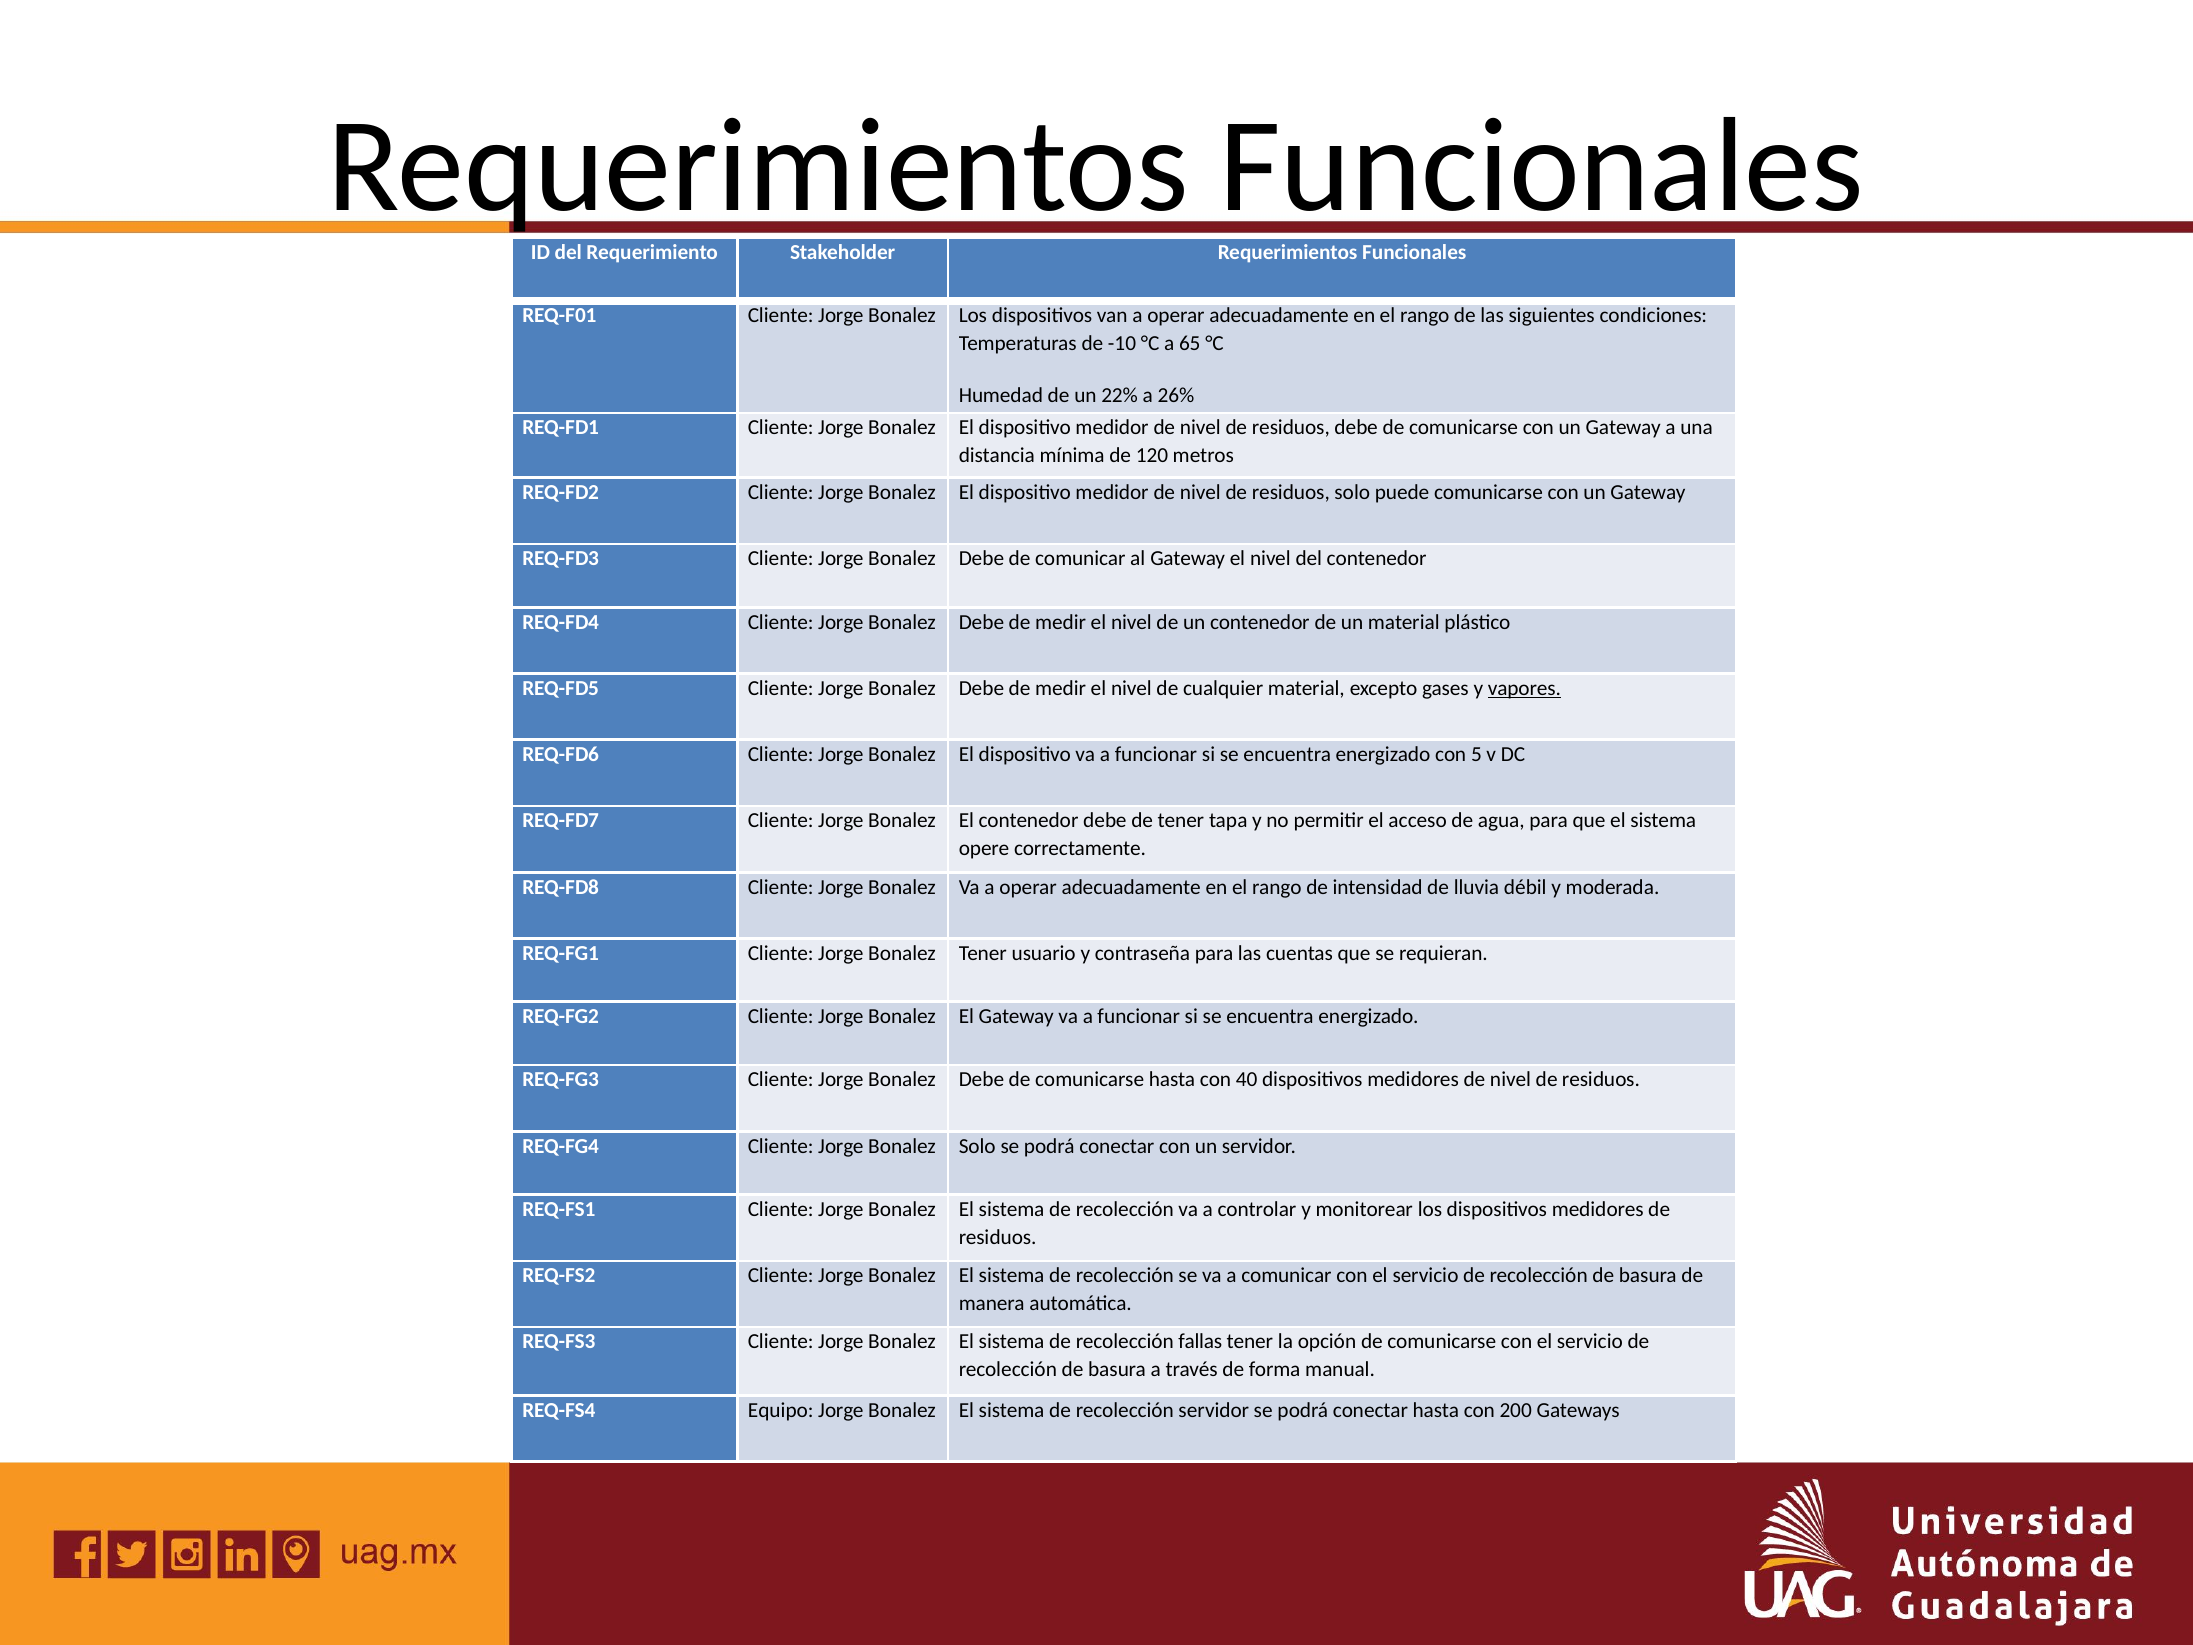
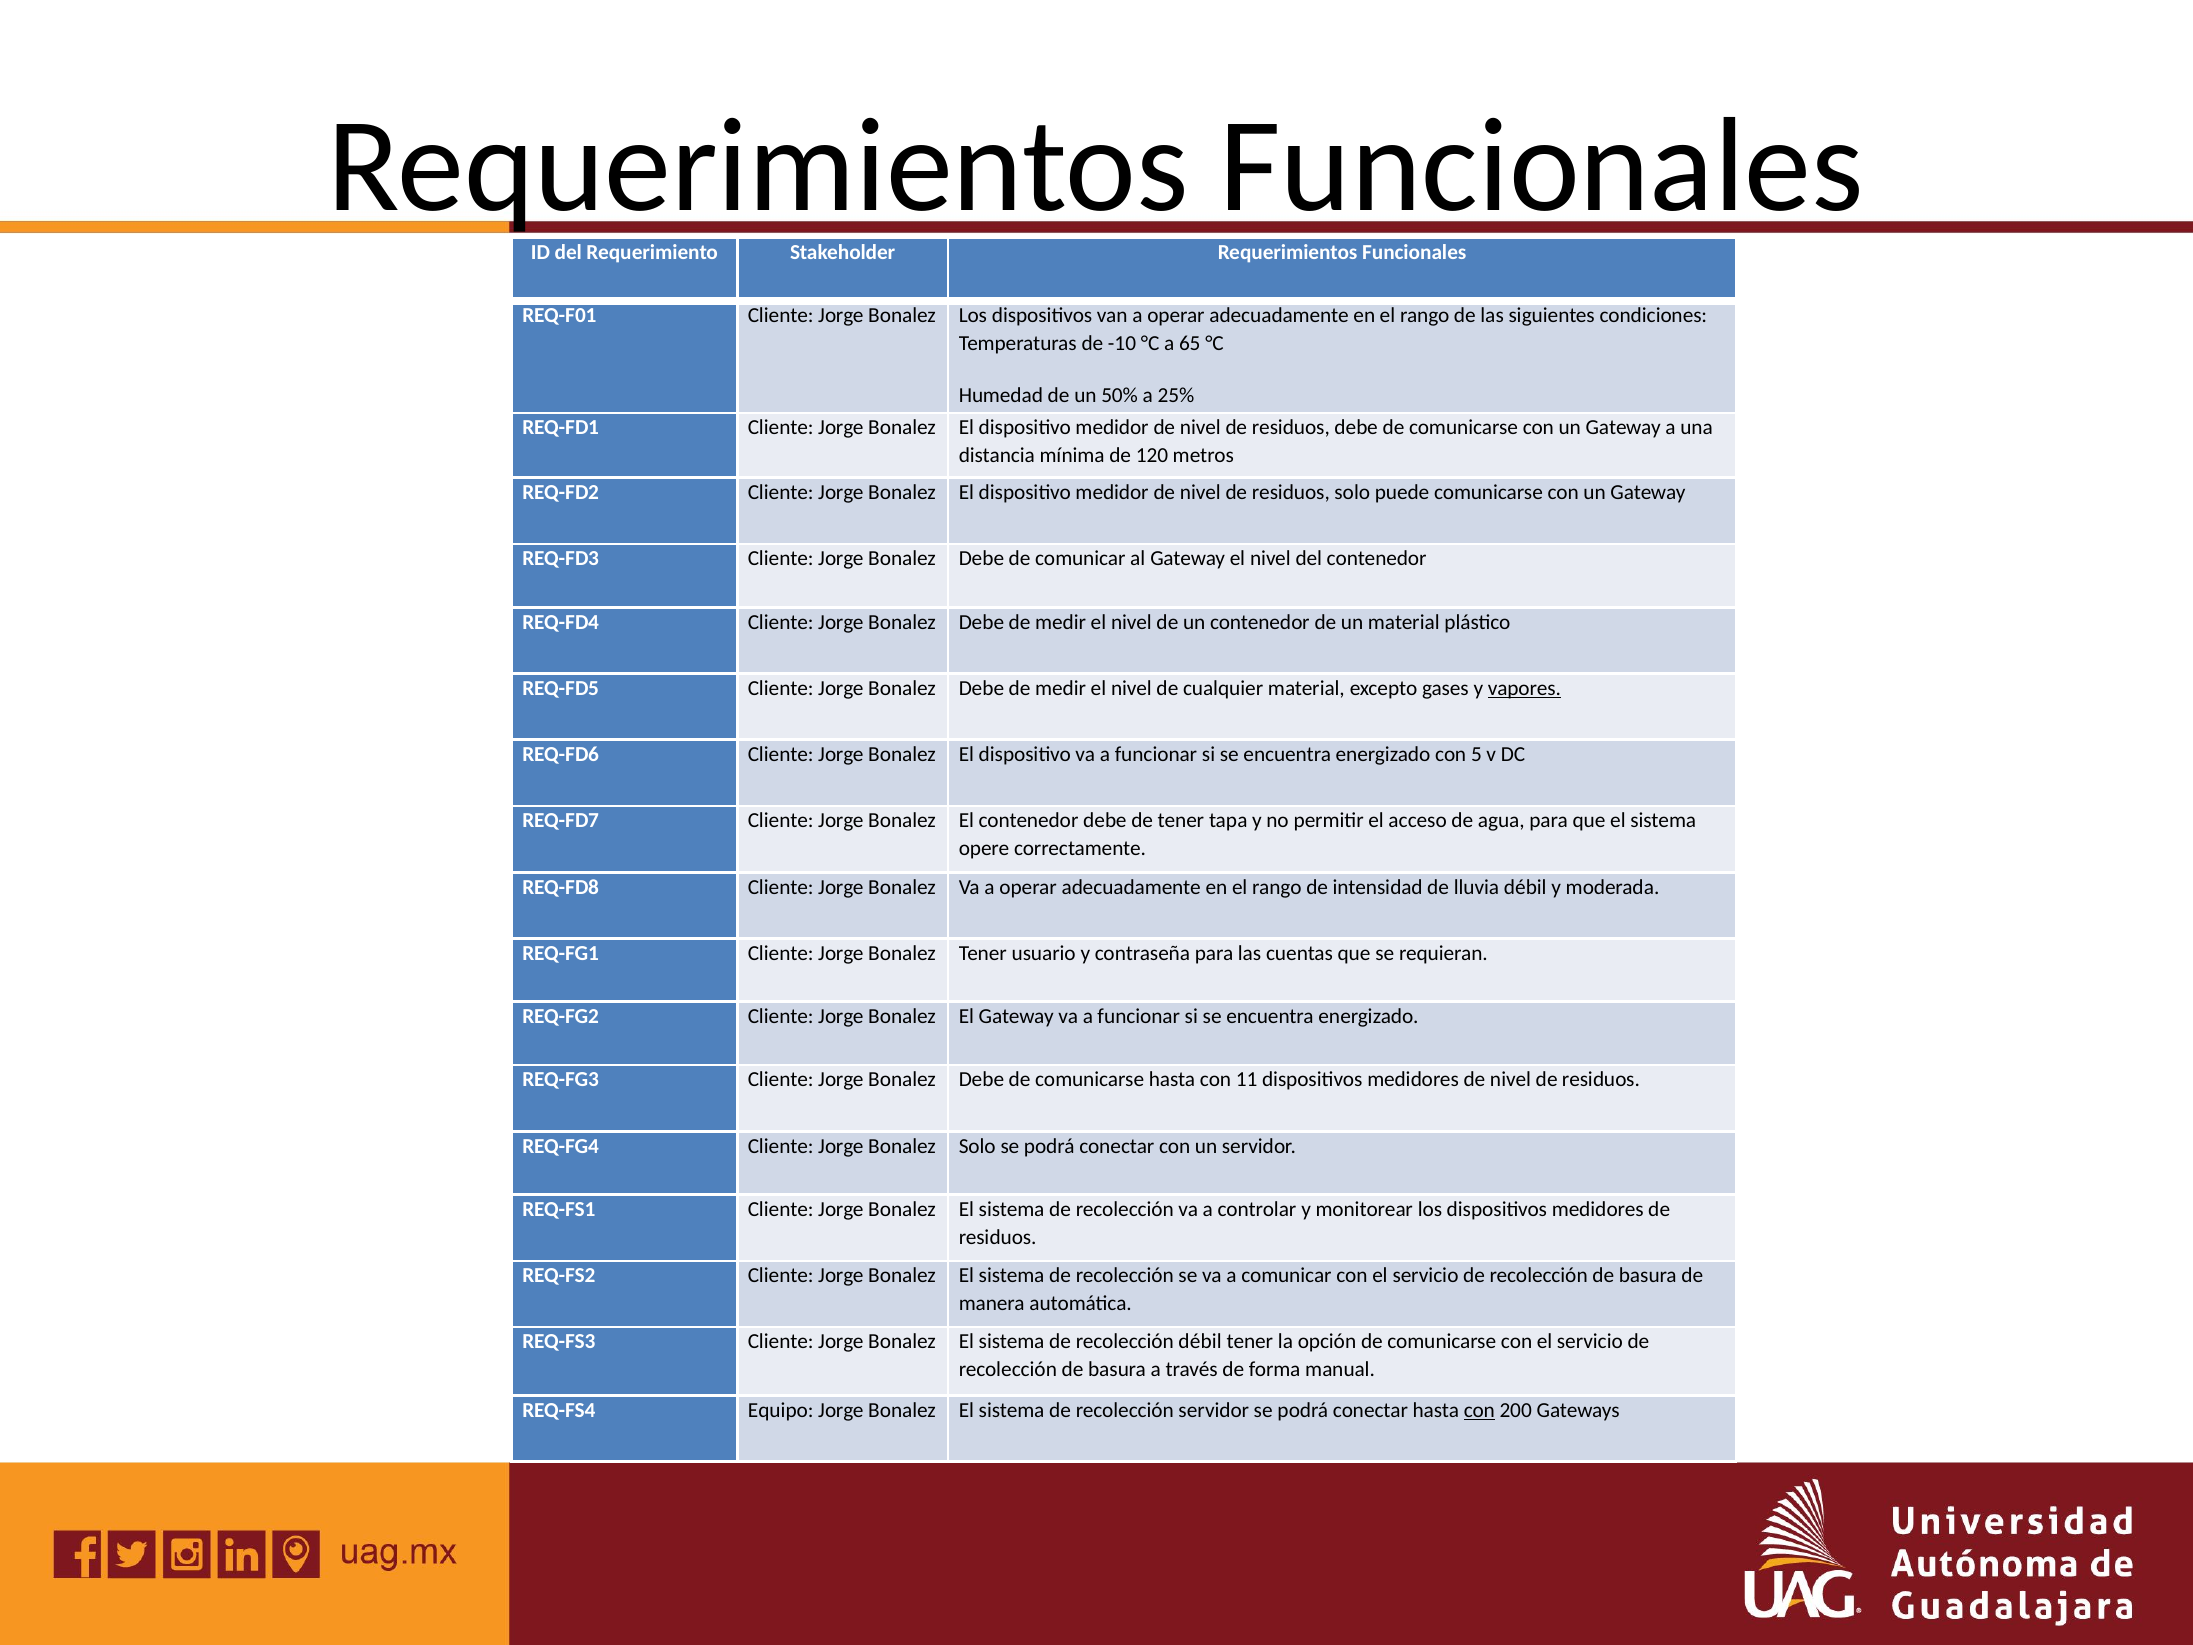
22%: 22% -> 50%
26%: 26% -> 25%
40: 40 -> 11
recolección fallas: fallas -> débil
con at (1479, 1410) underline: none -> present
